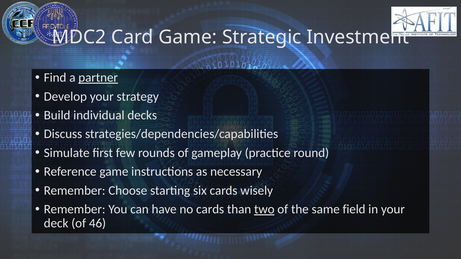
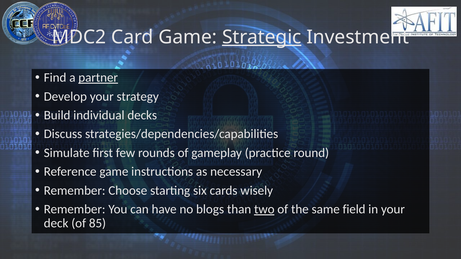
Strategic underline: none -> present
no cards: cards -> blogs
46: 46 -> 85
